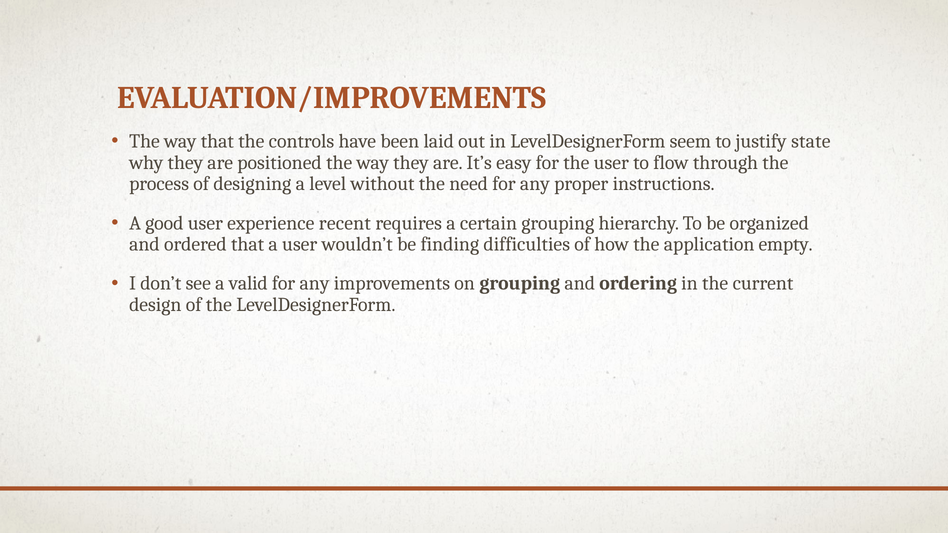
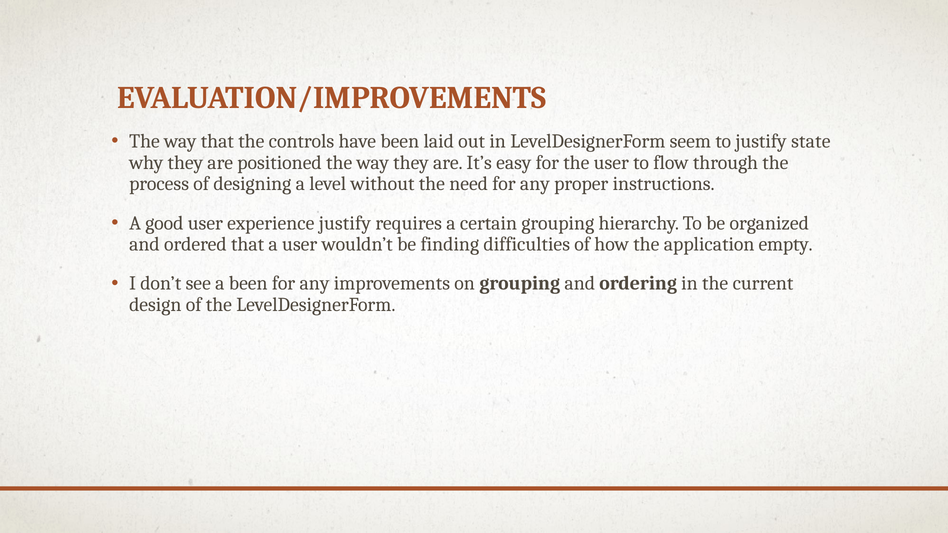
experience recent: recent -> justify
a valid: valid -> been
